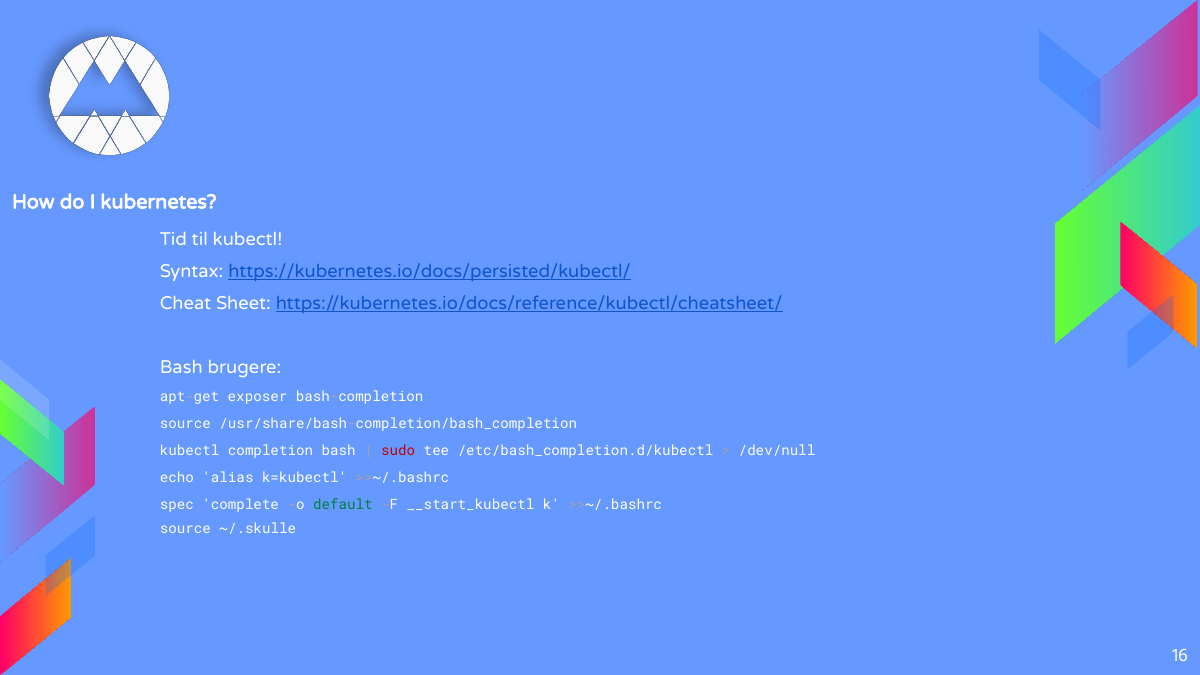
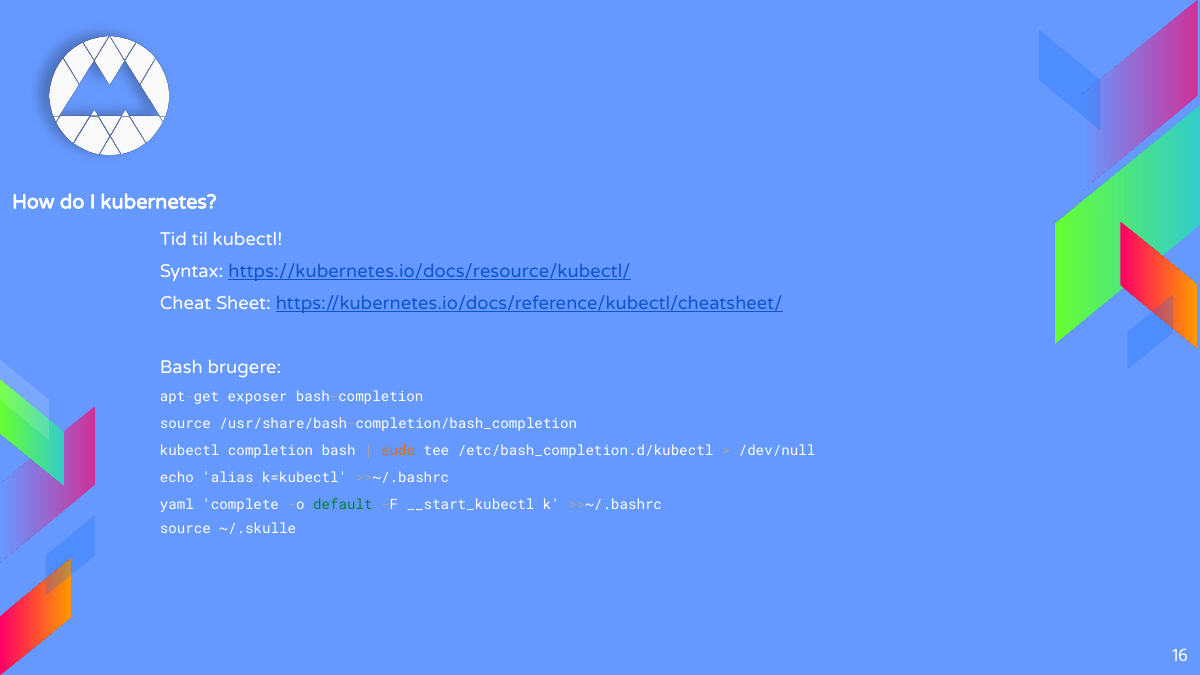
https://kubernetes.io/docs/persisted/kubectl/: https://kubernetes.io/docs/persisted/kubectl/ -> https://kubernetes.io/docs/resource/kubectl/
sudo colour: red -> orange
spec: spec -> yaml
